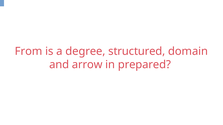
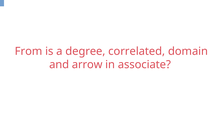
structured: structured -> correlated
prepared: prepared -> associate
